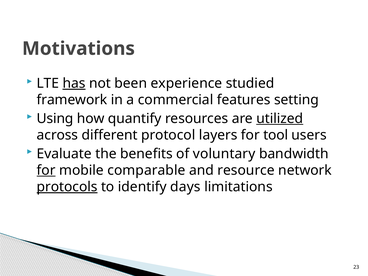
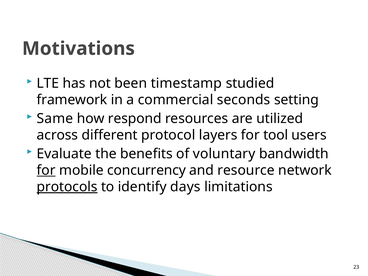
has underline: present -> none
experience: experience -> timestamp
features: features -> seconds
Using: Using -> Same
quantify: quantify -> respond
utilized underline: present -> none
comparable: comparable -> concurrency
